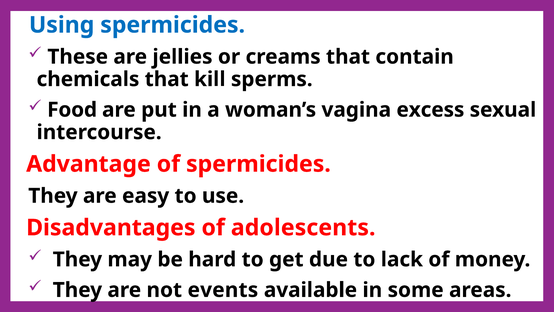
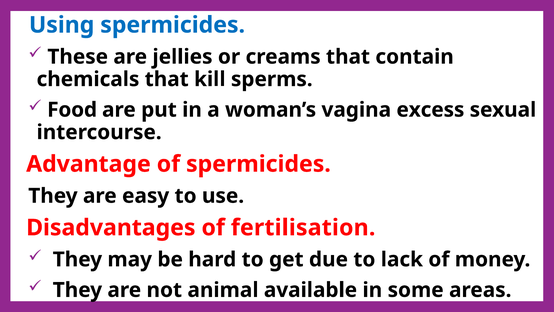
adolescents: adolescents -> fertilisation
events: events -> animal
